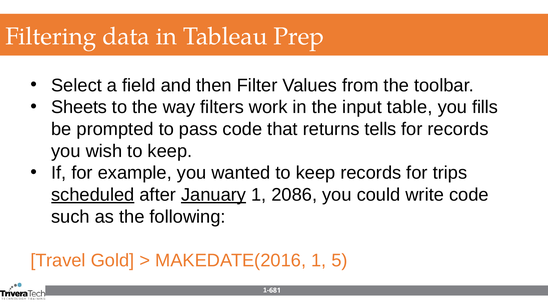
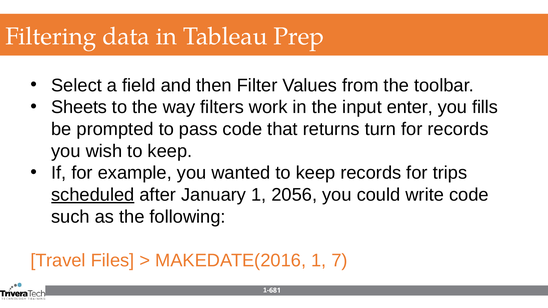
table: table -> enter
tells: tells -> turn
January underline: present -> none
2086: 2086 -> 2056
Gold: Gold -> Files
5: 5 -> 7
